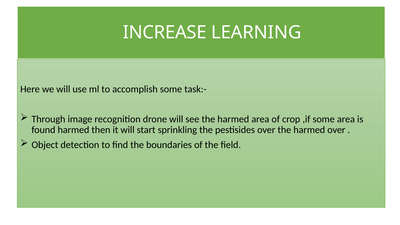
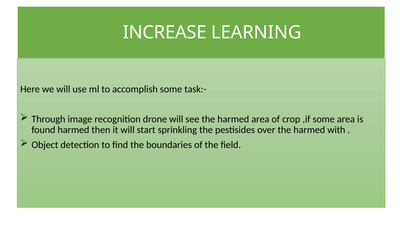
harmed over: over -> with
